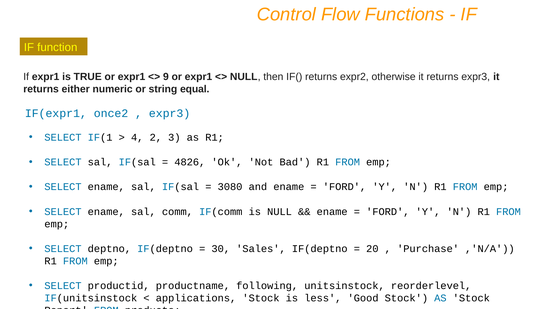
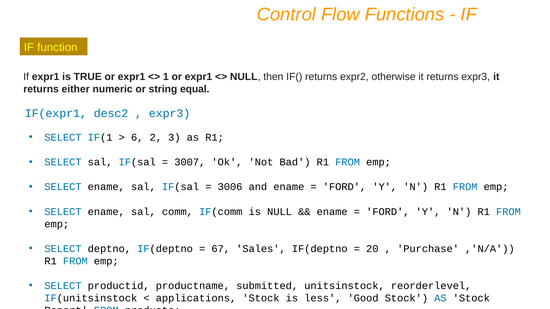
9: 9 -> 1
once2: once2 -> desc2
4: 4 -> 6
4826: 4826 -> 3007
3080: 3080 -> 3006
30: 30 -> 67
following: following -> submitted
